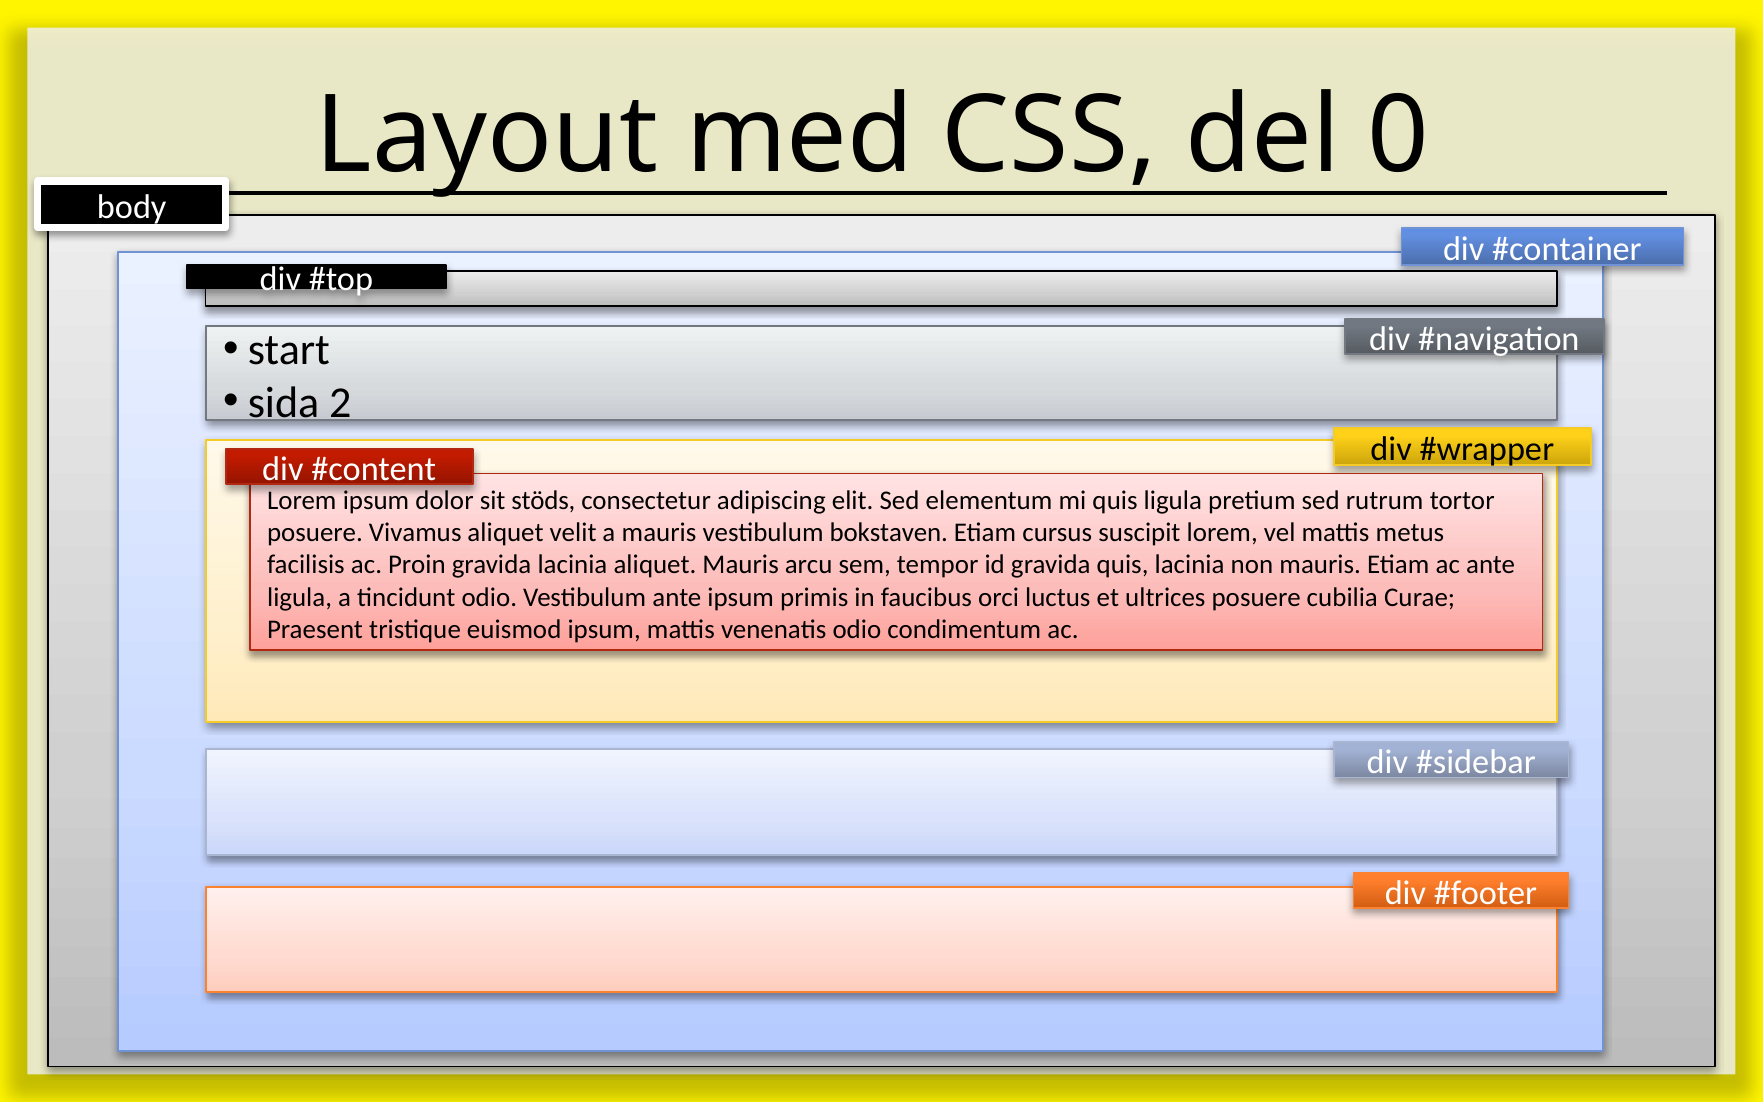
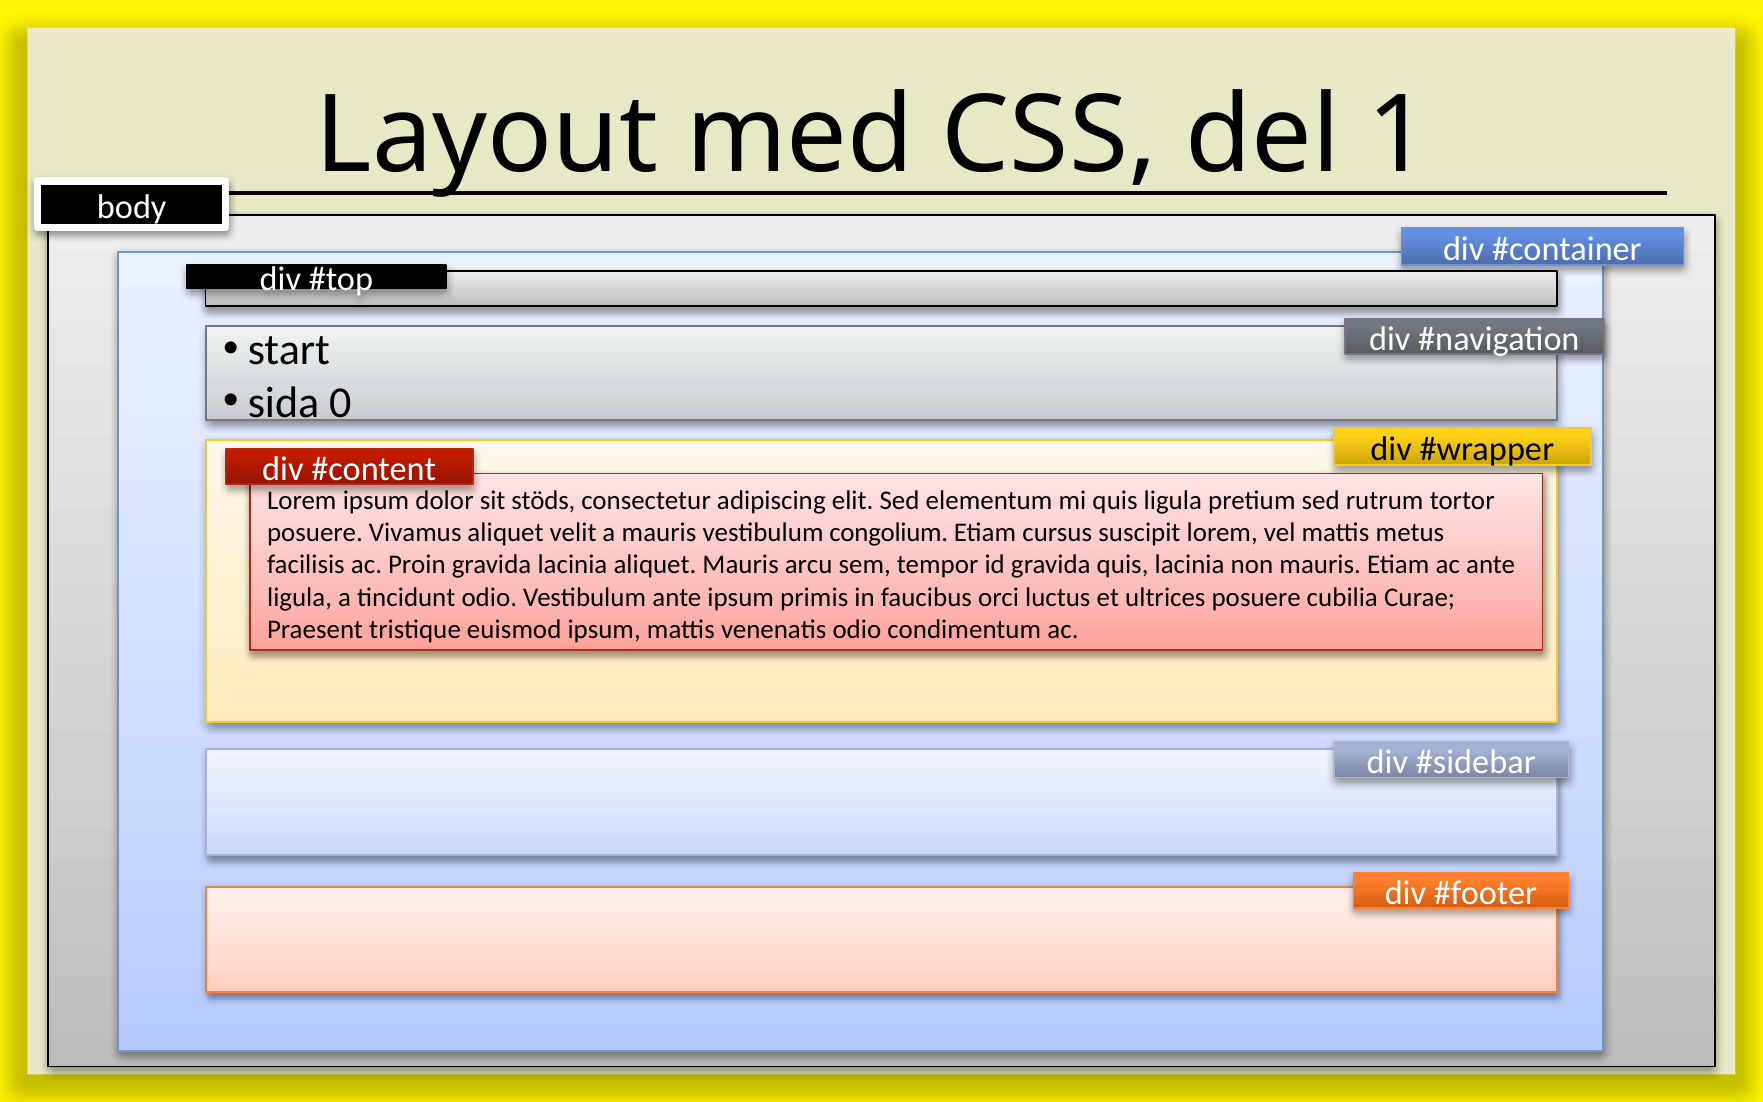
0: 0 -> 1
2: 2 -> 0
bokstaven: bokstaven -> congolium
